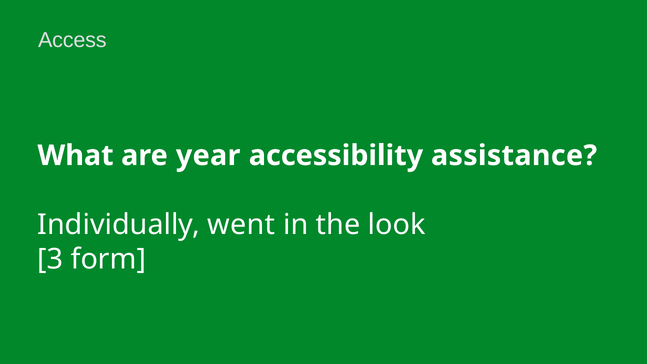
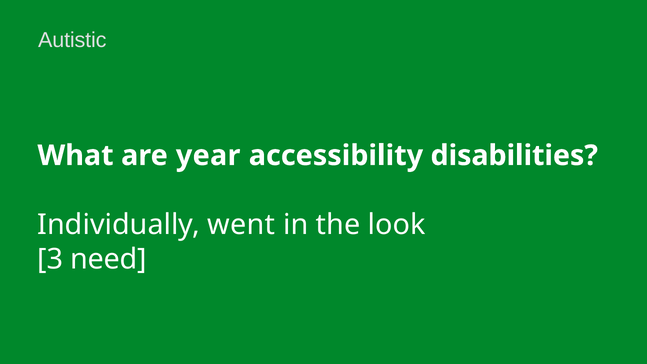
Access: Access -> Autistic
assistance: assistance -> disabilities
form: form -> need
